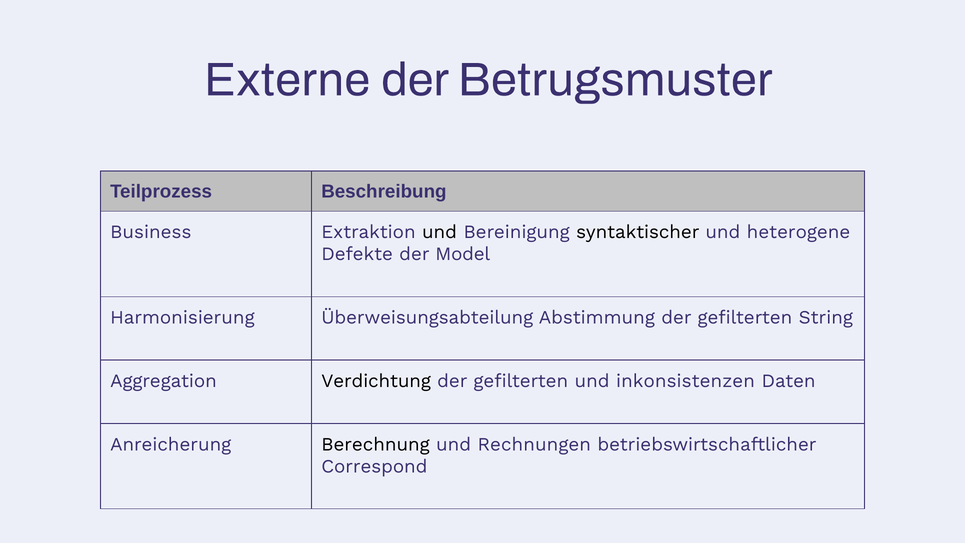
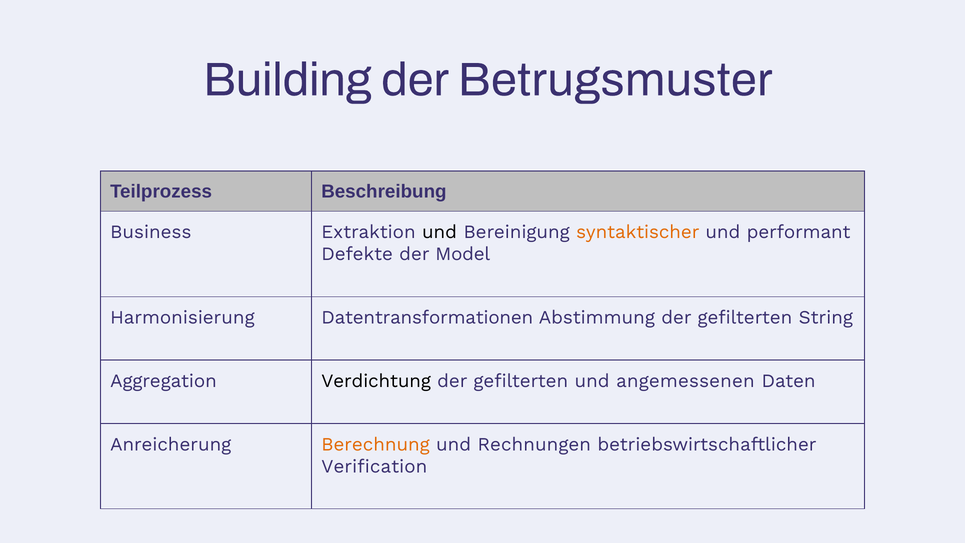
Externe: Externe -> Building
syntaktischer colour: black -> orange
heterogene: heterogene -> performant
Überweisungsabteilung: Überweisungsabteilung -> Datentransformationen
inkonsistenzen: inkonsistenzen -> angemessenen
Berechnung colour: black -> orange
Correspond: Correspond -> Verification
